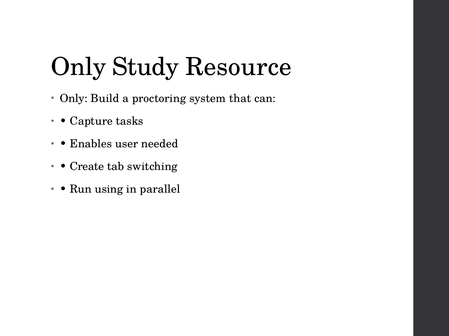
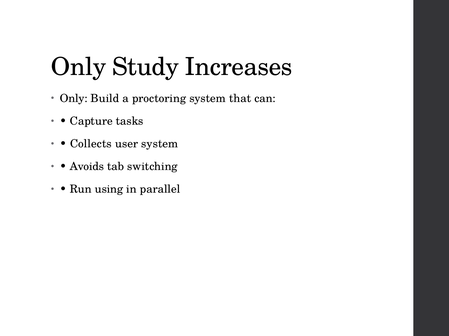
Resource: Resource -> Increases
Enables: Enables -> Collects
user needed: needed -> system
Create: Create -> Avoids
